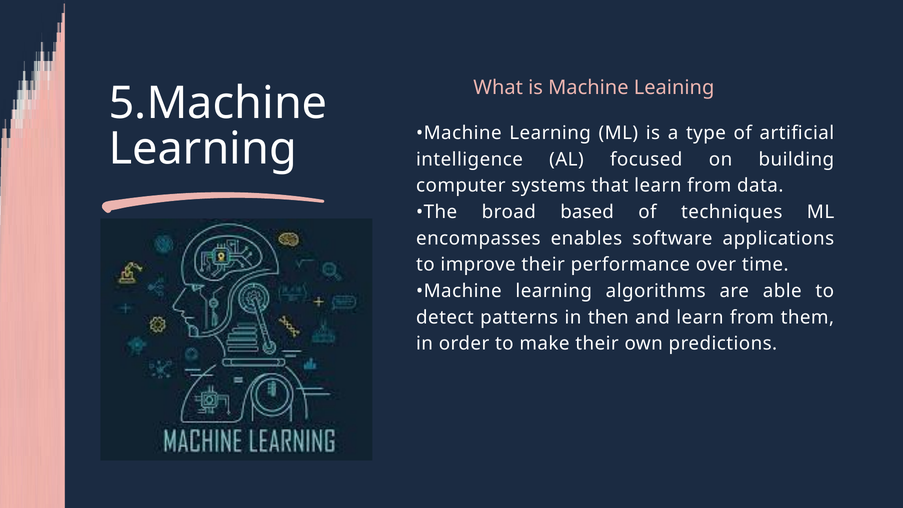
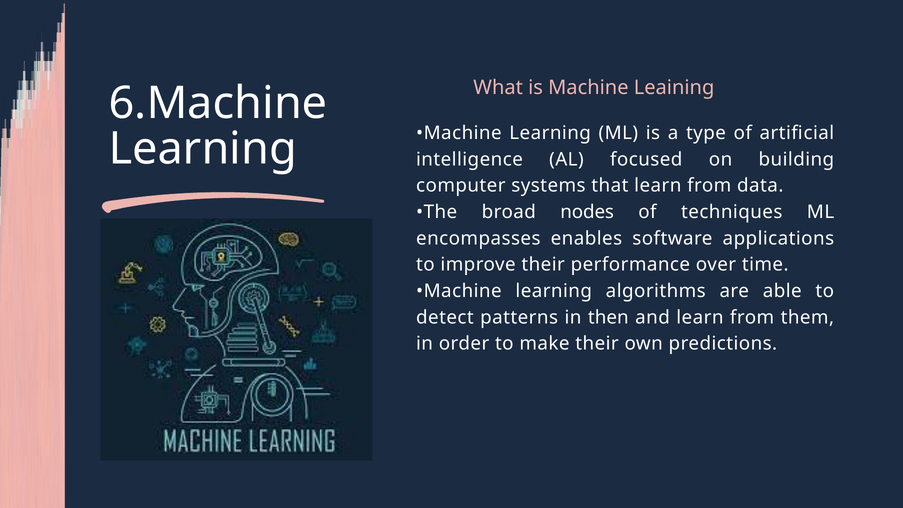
5.Machine: 5.Machine -> 6.Machine
based: based -> nodes
